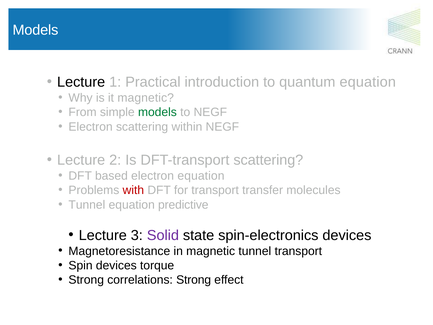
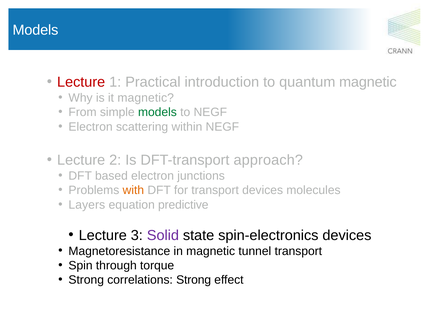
Lecture at (81, 82) colour: black -> red
quantum equation: equation -> magnetic
DFT-transport scattering: scattering -> approach
electron equation: equation -> junctions
with colour: red -> orange
transport transfer: transfer -> devices
Tunnel at (87, 205): Tunnel -> Layers
Spin devices: devices -> through
